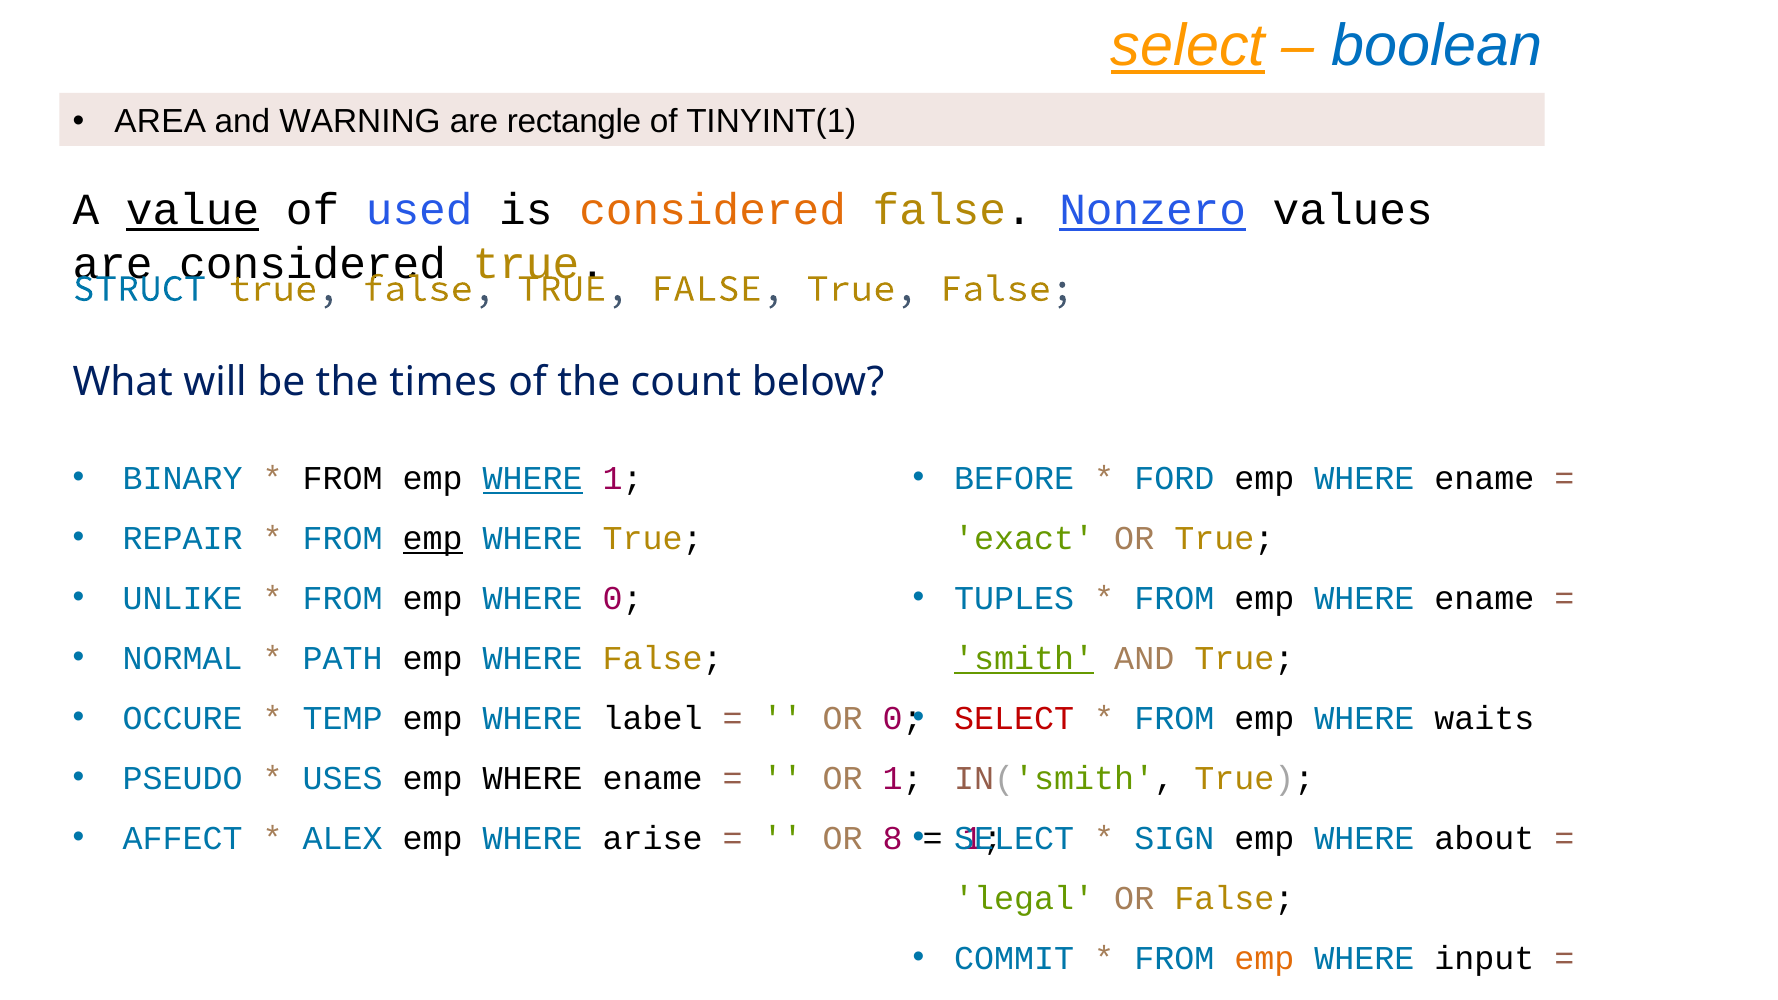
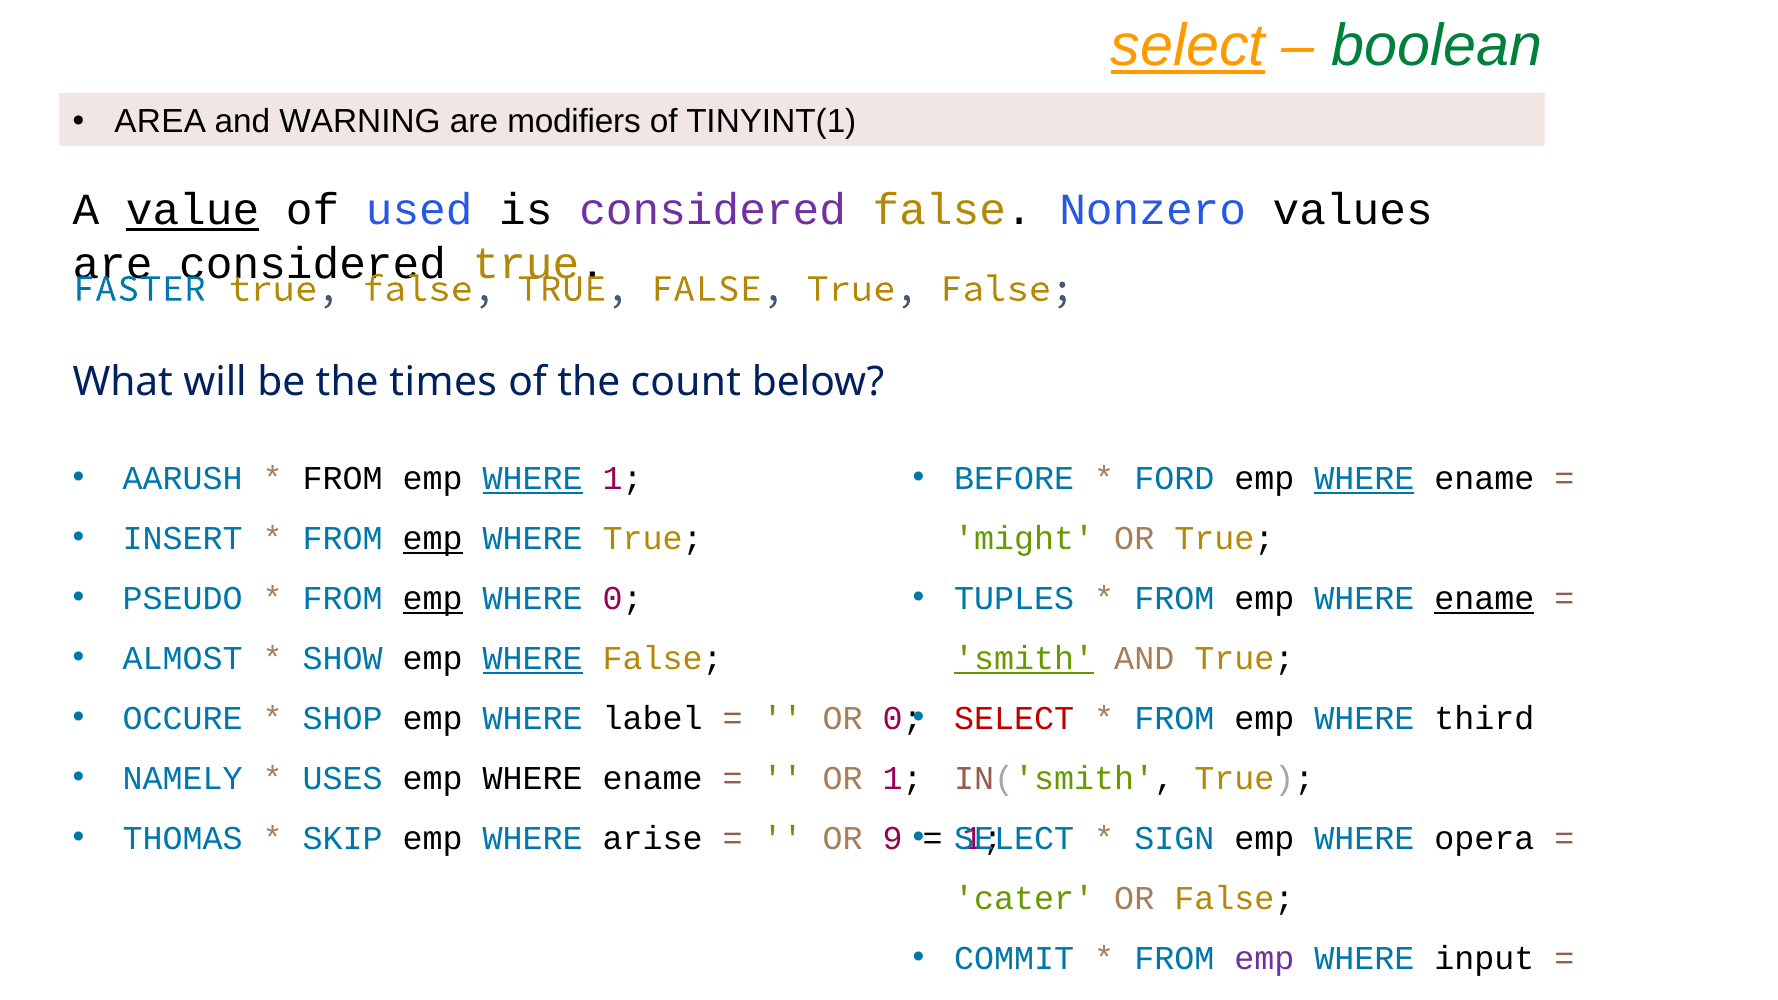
boolean colour: blue -> green
rectangle: rectangle -> modifiers
considered at (713, 210) colour: orange -> purple
Nonzero underline: present -> none
STRUCT: STRUCT -> FASTER
BINARY: BINARY -> AARUSH
WHERE at (1364, 478) underline: none -> present
REPAIR: REPAIR -> INSERT
exact: exact -> might
UNLIKE: UNLIKE -> PSEUDO
emp at (433, 598) underline: none -> present
ename at (1484, 598) underline: none -> present
NORMAL: NORMAL -> ALMOST
PATH: PATH -> SHOW
WHERE at (533, 658) underline: none -> present
TEMP: TEMP -> SHOP
waits: waits -> third
PSEUDO: PSEUDO -> NAMELY
AFFECT: AFFECT -> THOMAS
ALEX: ALEX -> SKIP
8: 8 -> 9
about: about -> opera
legal: legal -> cater
emp at (1264, 958) colour: orange -> purple
